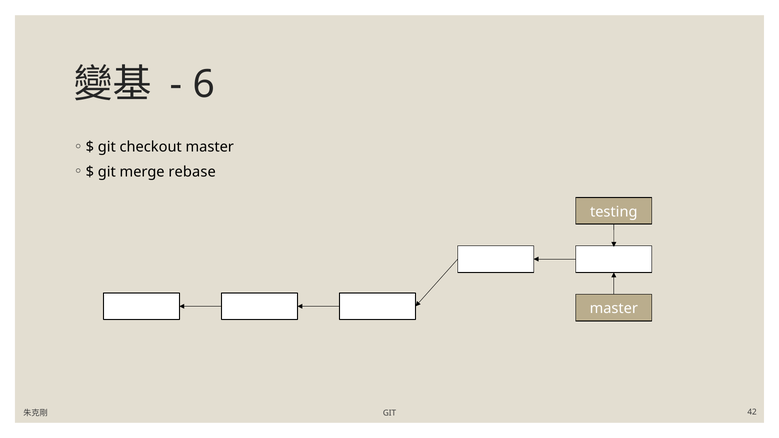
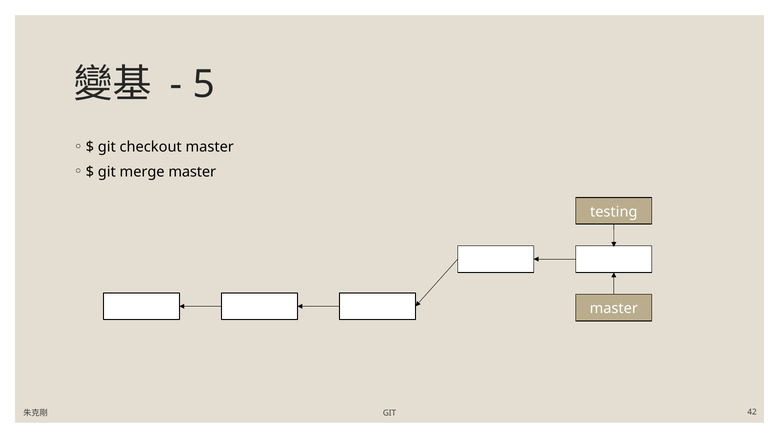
6: 6 -> 5
merge rebase: rebase -> master
